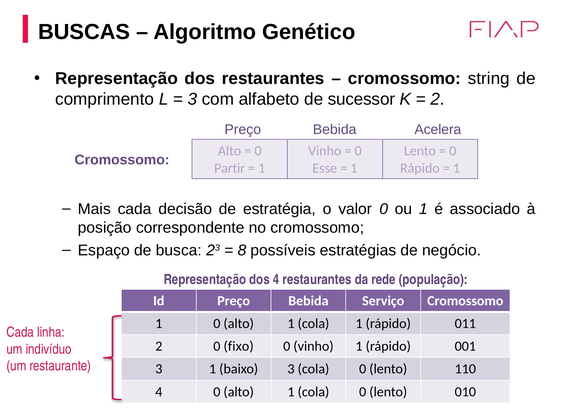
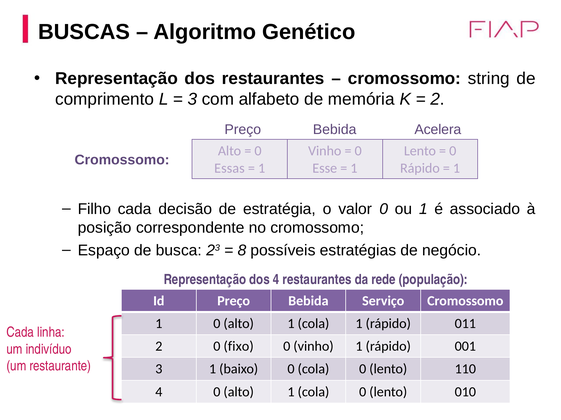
sucessor: sucessor -> memória
Partir: Partir -> Essas
Mais: Mais -> Filho
baixo 3: 3 -> 0
